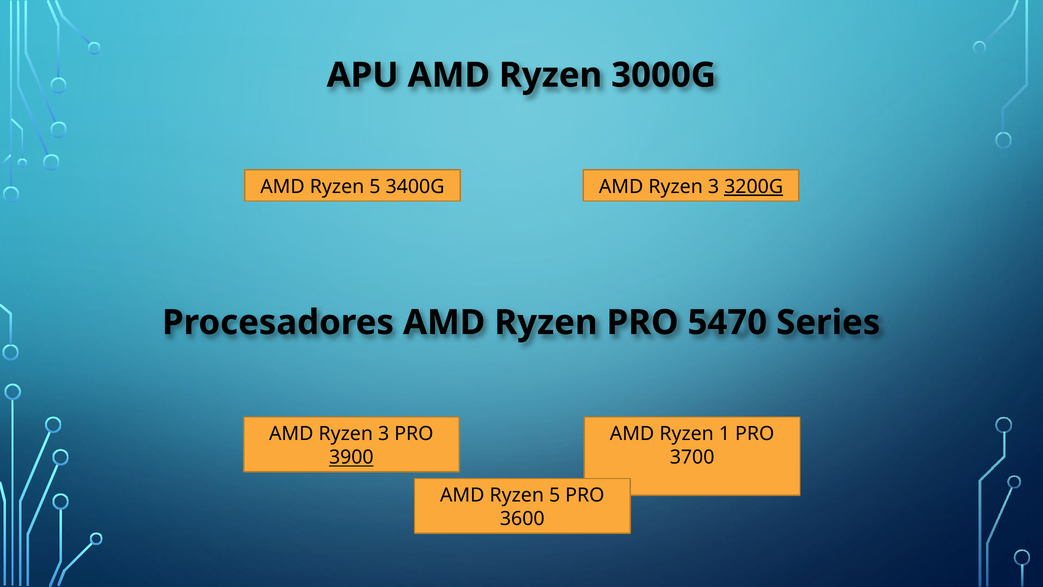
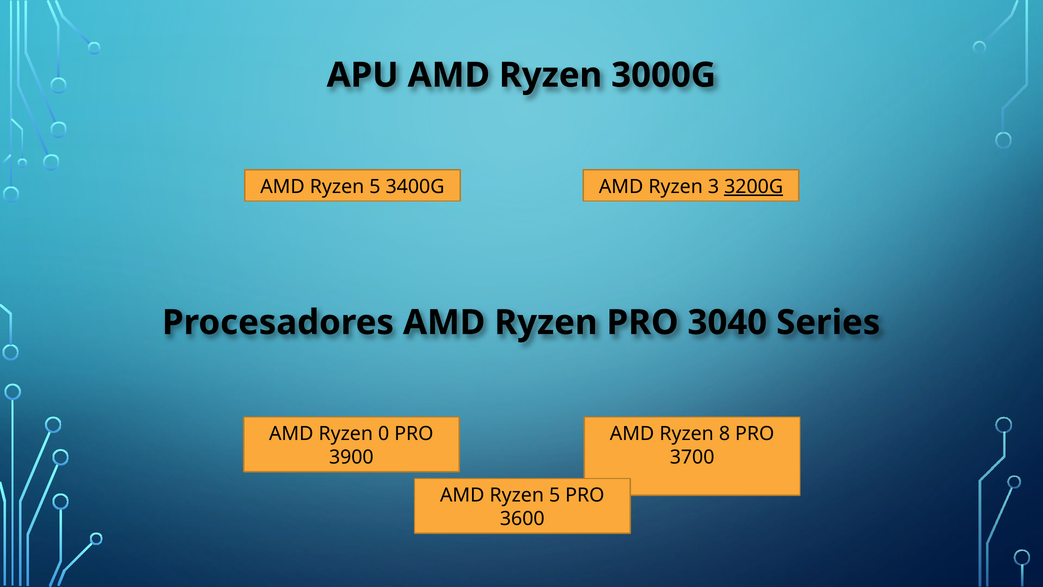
5470: 5470 -> 3040
3 at (384, 434): 3 -> 0
1: 1 -> 8
3900 underline: present -> none
